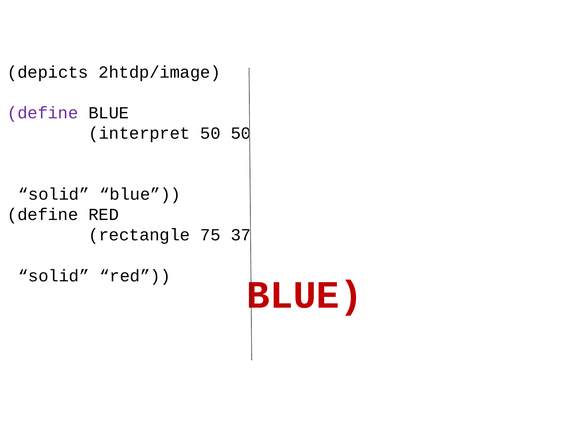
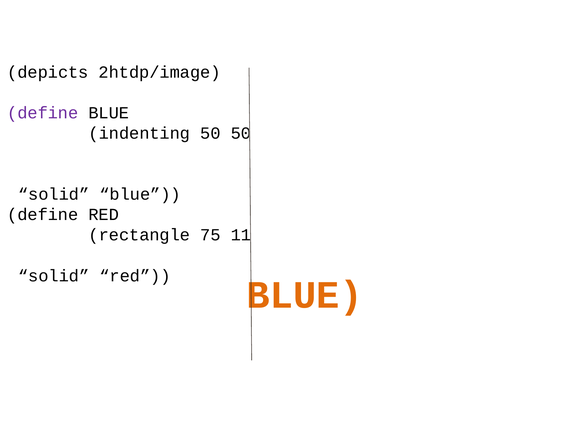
interpret: interpret -> indenting
37: 37 -> 11
BLUE at (305, 295) colour: red -> orange
